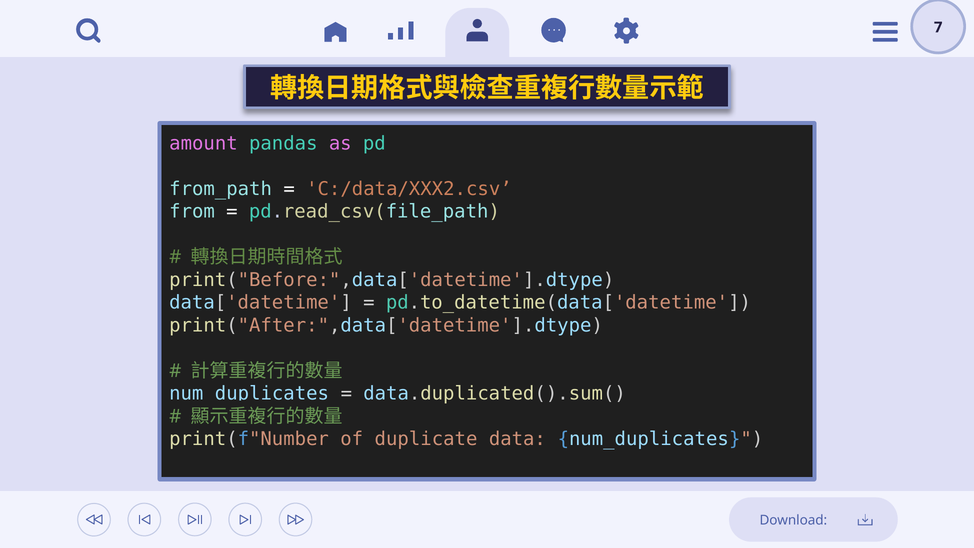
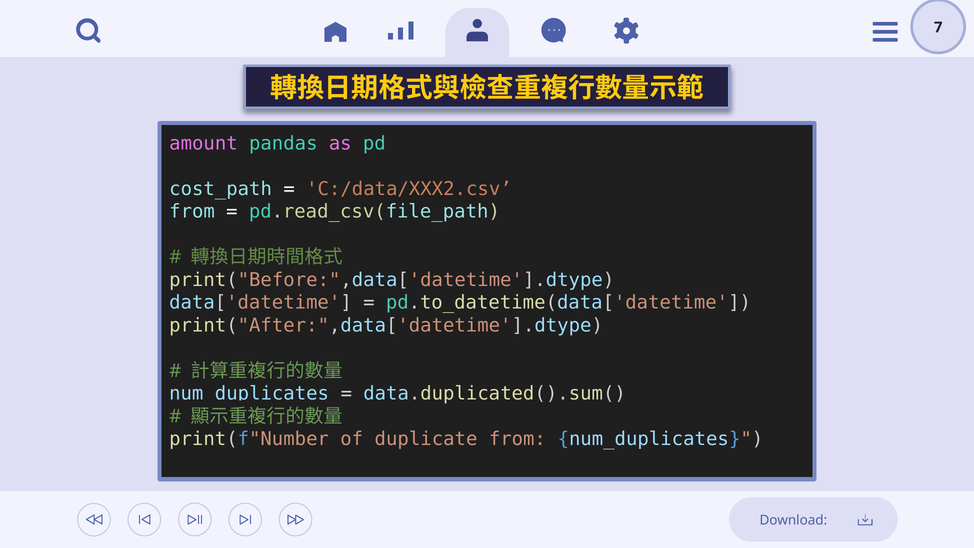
from_path: from_path -> cost_path
duplicate data: data -> from
